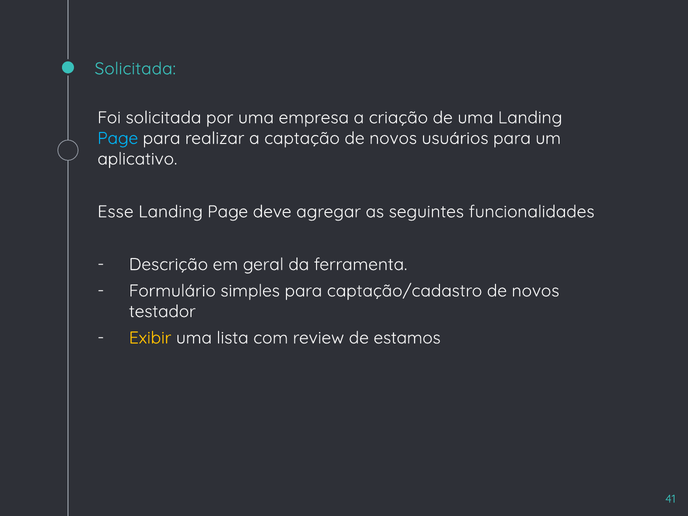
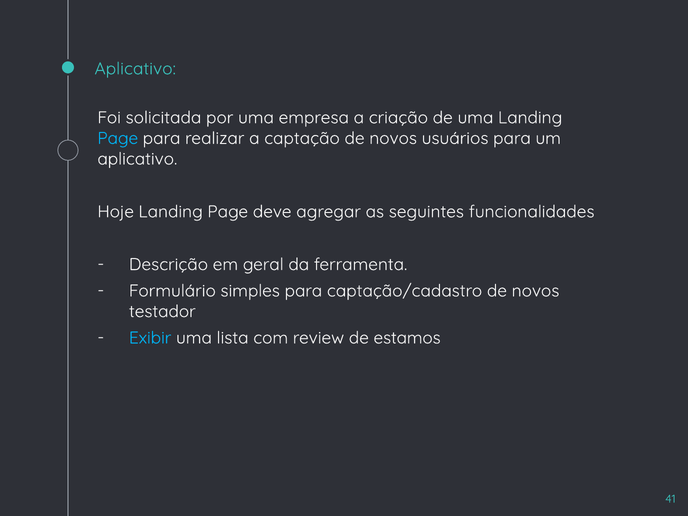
Solicitada at (135, 69): Solicitada -> Aplicativo
Esse: Esse -> Hoje
Exibir colour: yellow -> light blue
